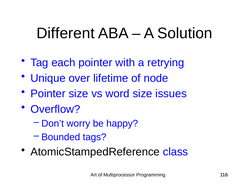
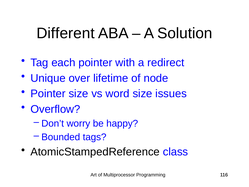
retrying: retrying -> redirect
